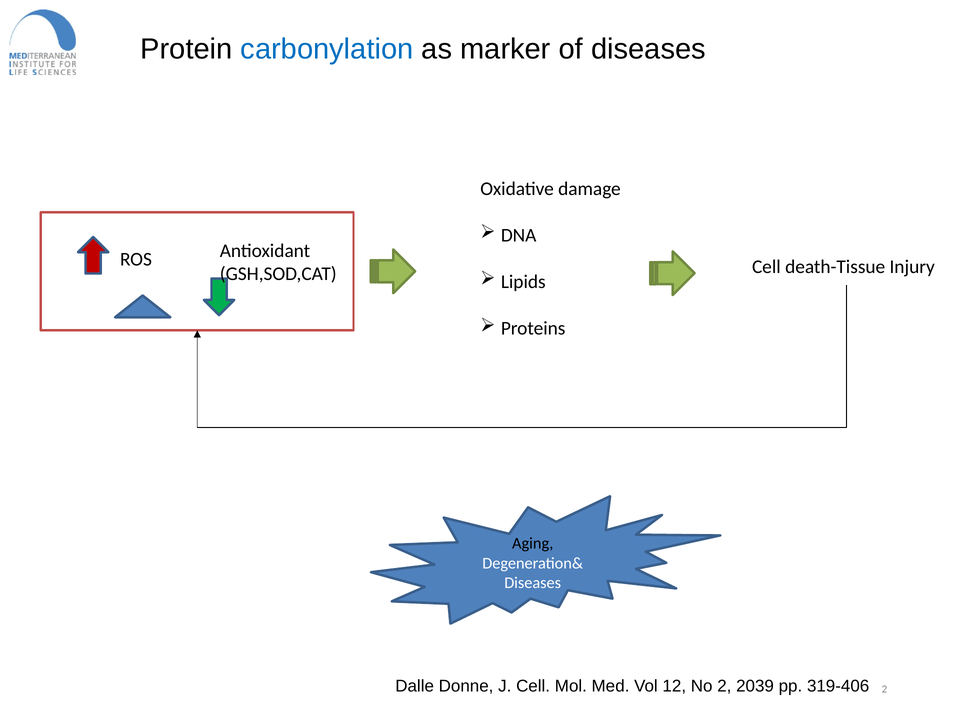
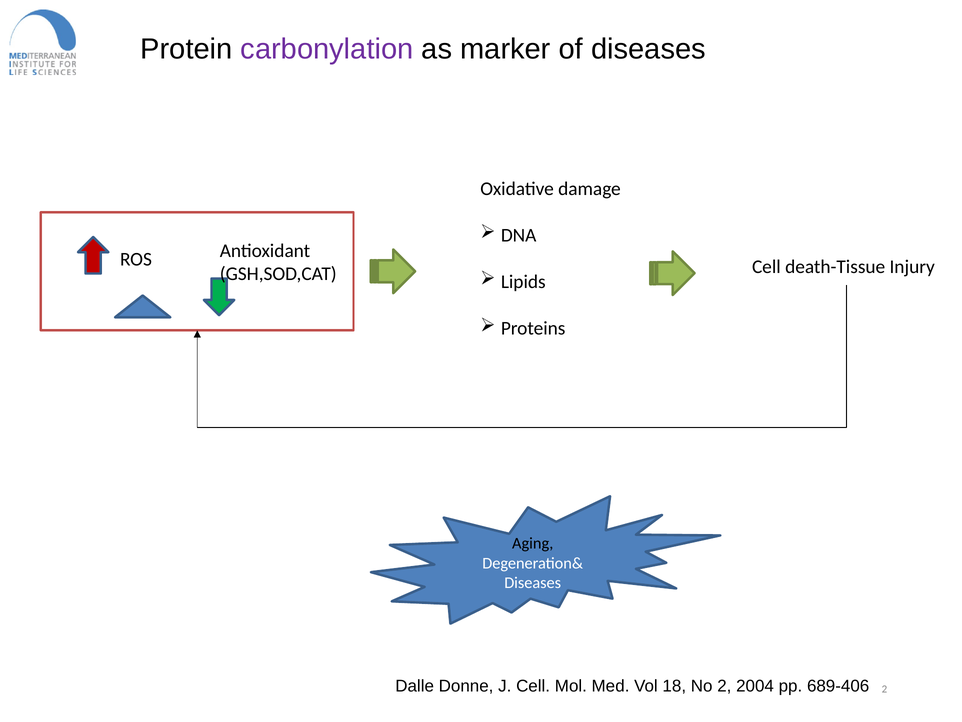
carbonylation colour: blue -> purple
12: 12 -> 18
2039: 2039 -> 2004
319-406: 319-406 -> 689-406
